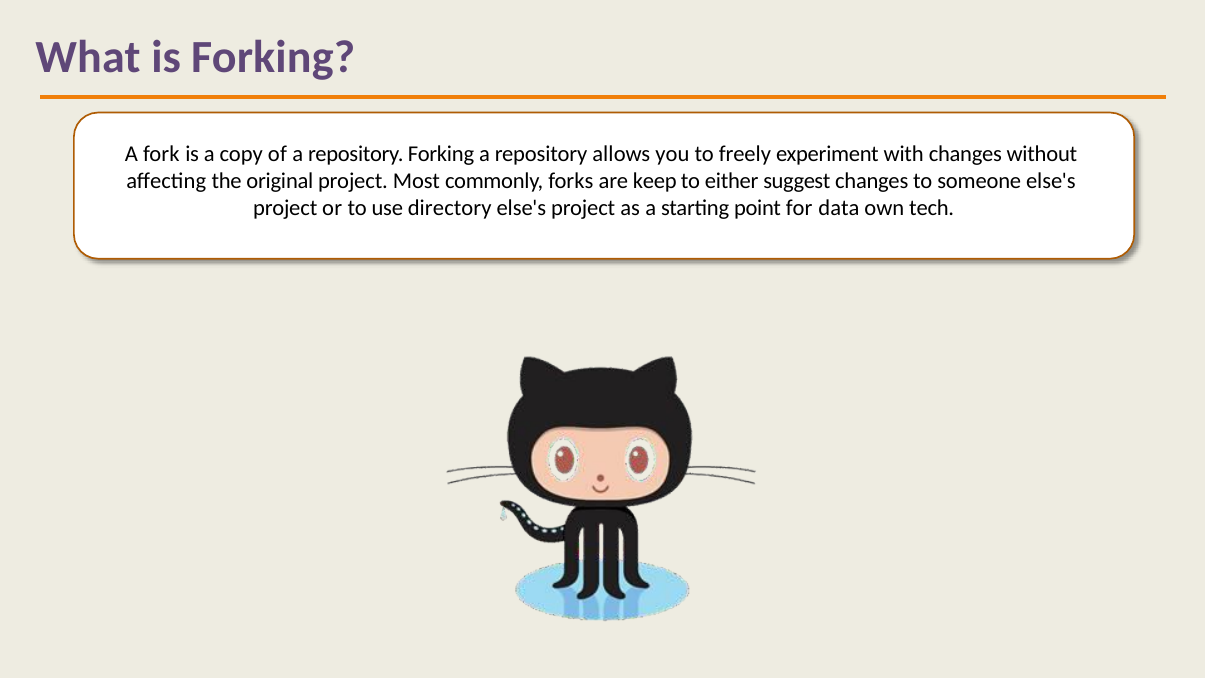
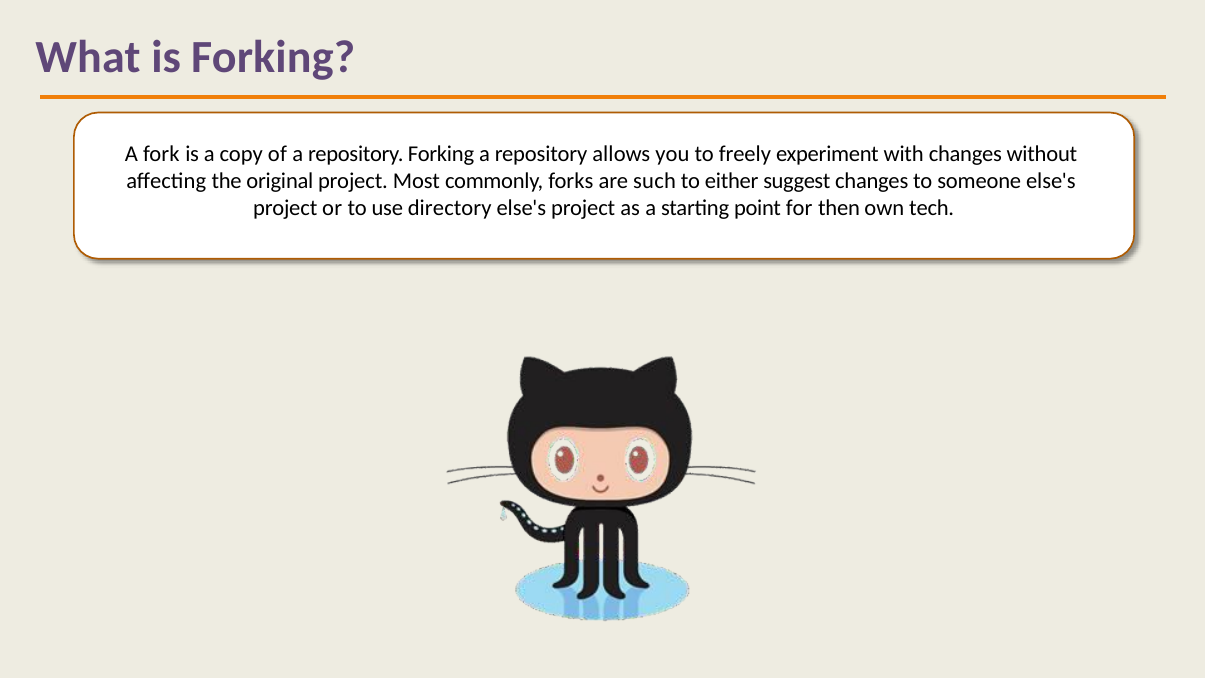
keep: keep -> such
data: data -> then
